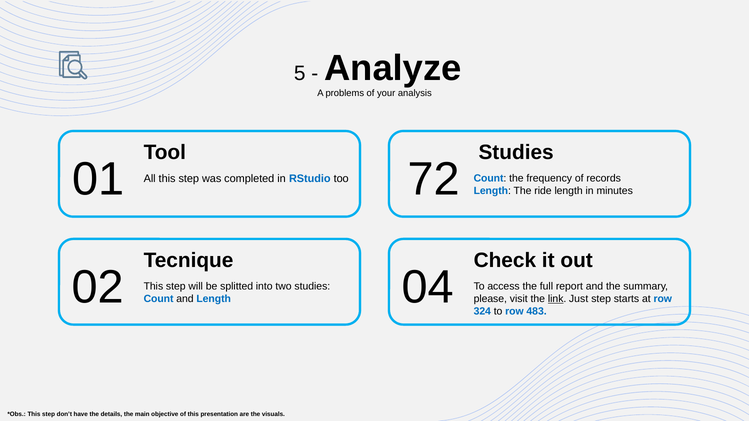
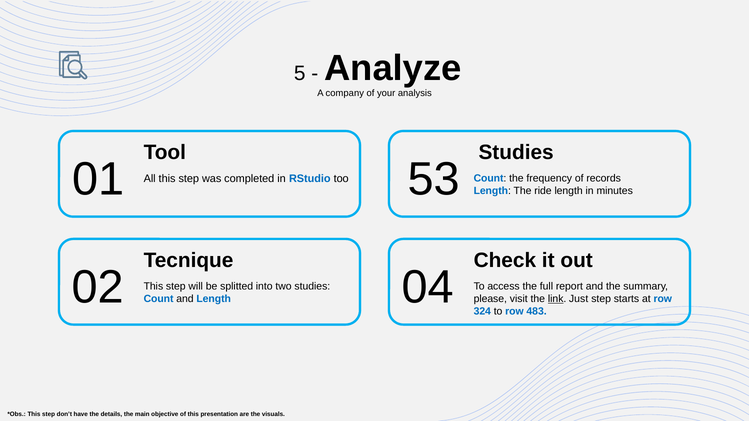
problems: problems -> company
72: 72 -> 53
